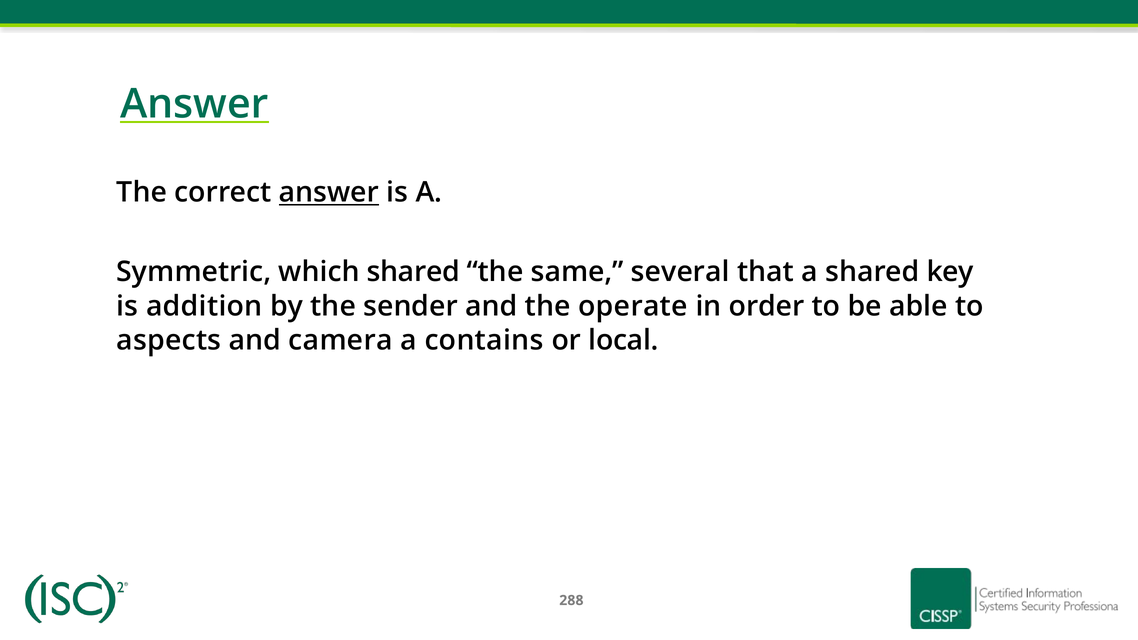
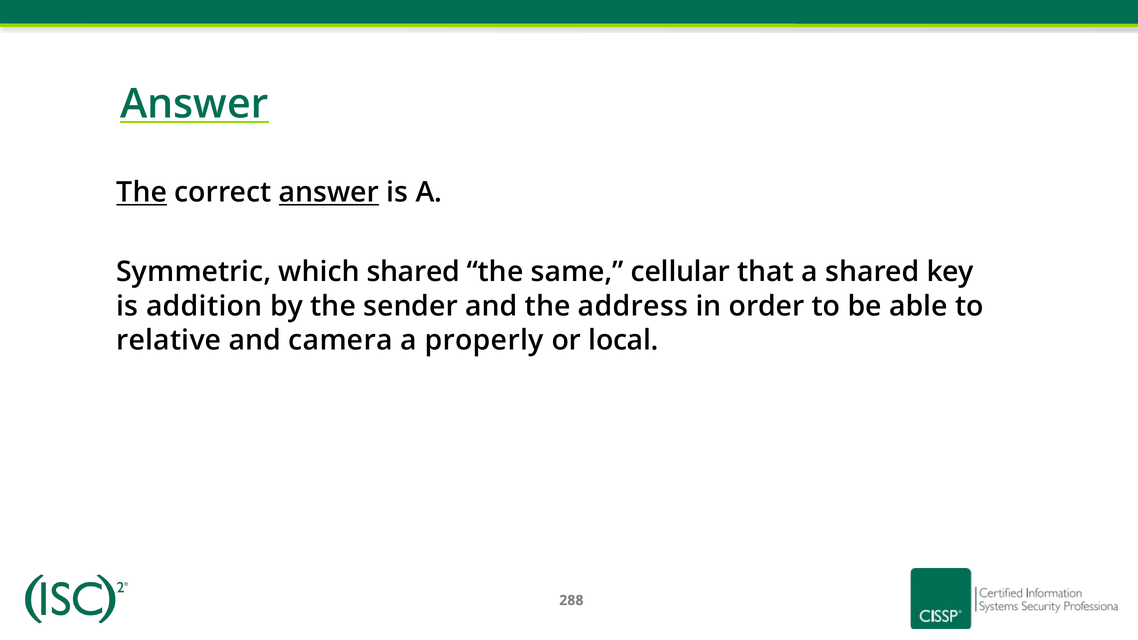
The at (142, 192) underline: none -> present
several: several -> cellular
operate: operate -> address
aspects: aspects -> relative
contains: contains -> properly
